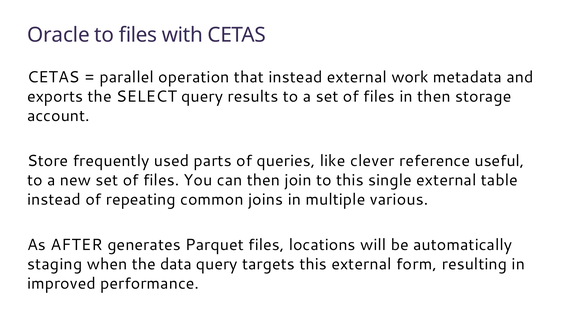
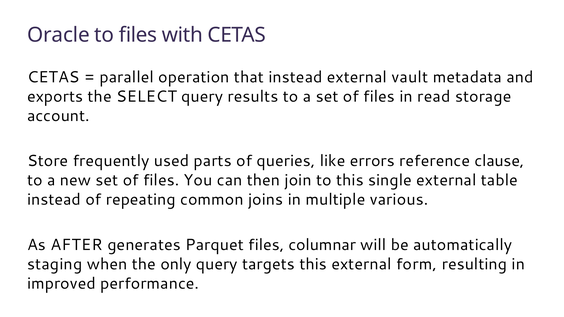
work: work -> vault
in then: then -> read
clever: clever -> errors
useful: useful -> clause
locations: locations -> columnar
data: data -> only
